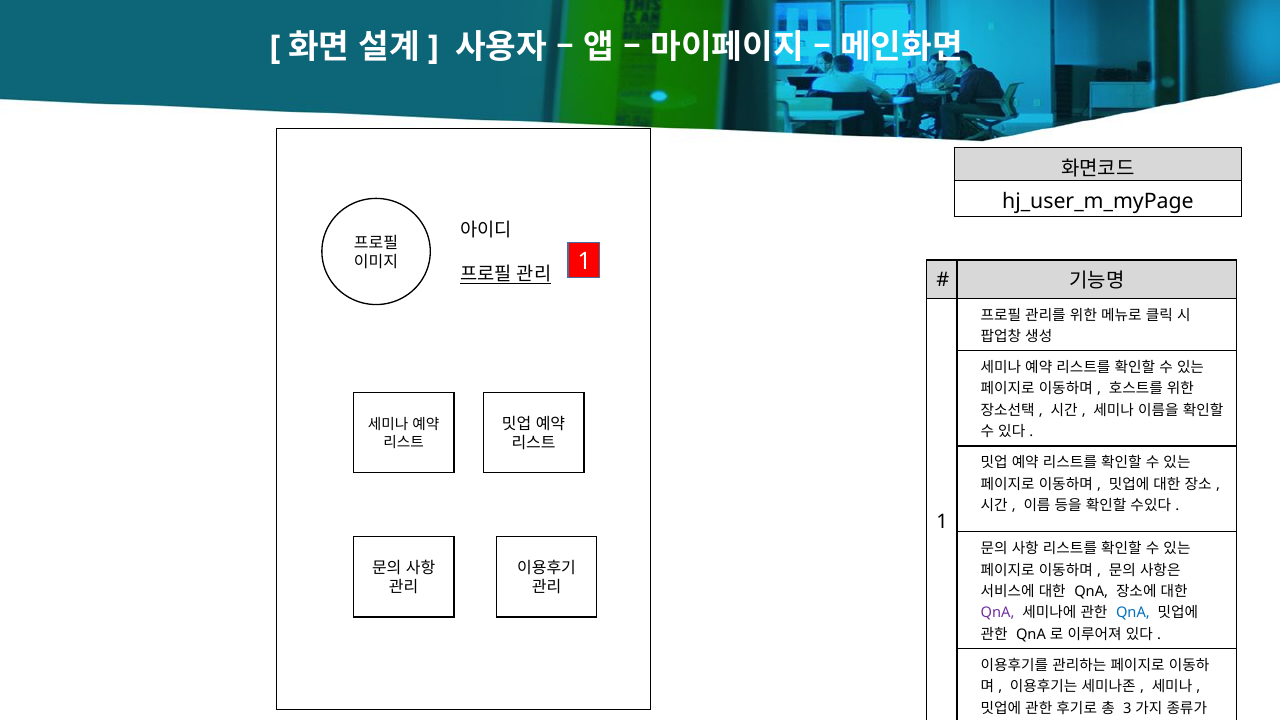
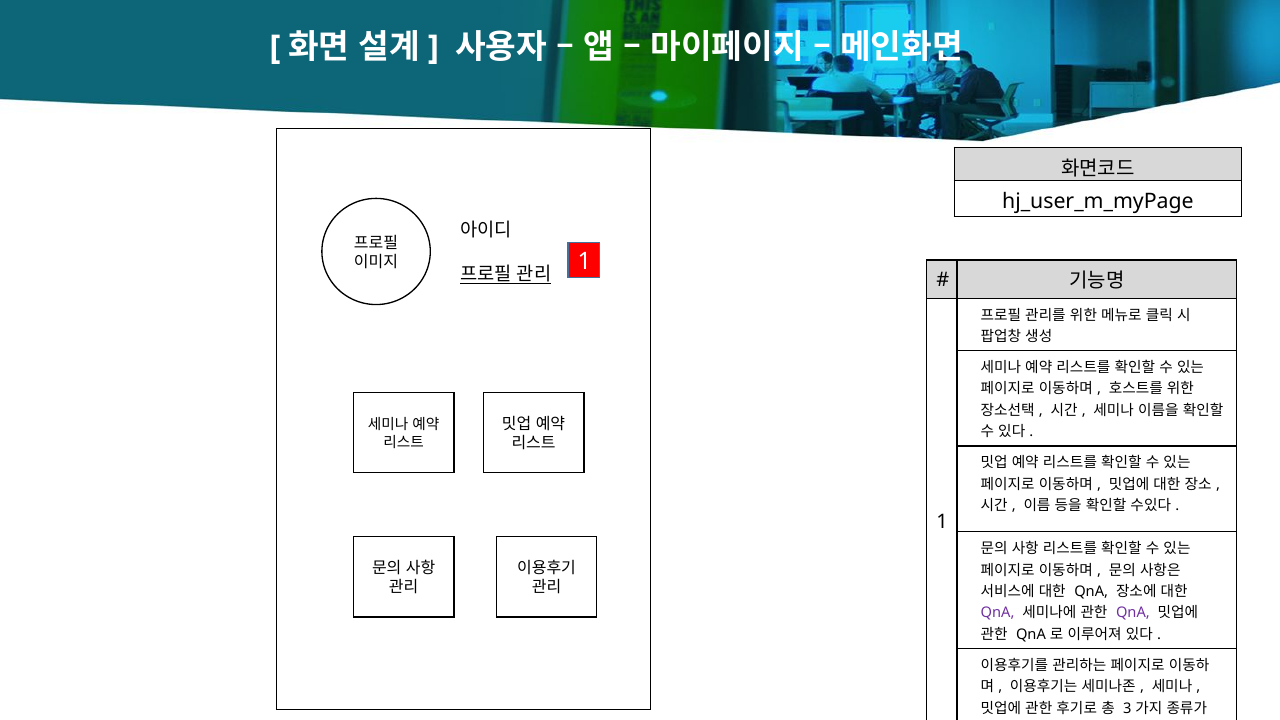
QnA at (1133, 613) colour: blue -> purple
